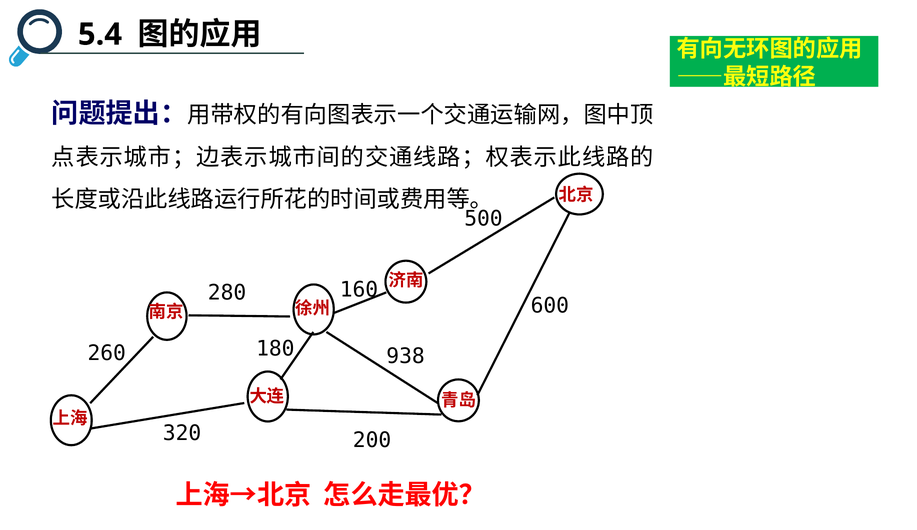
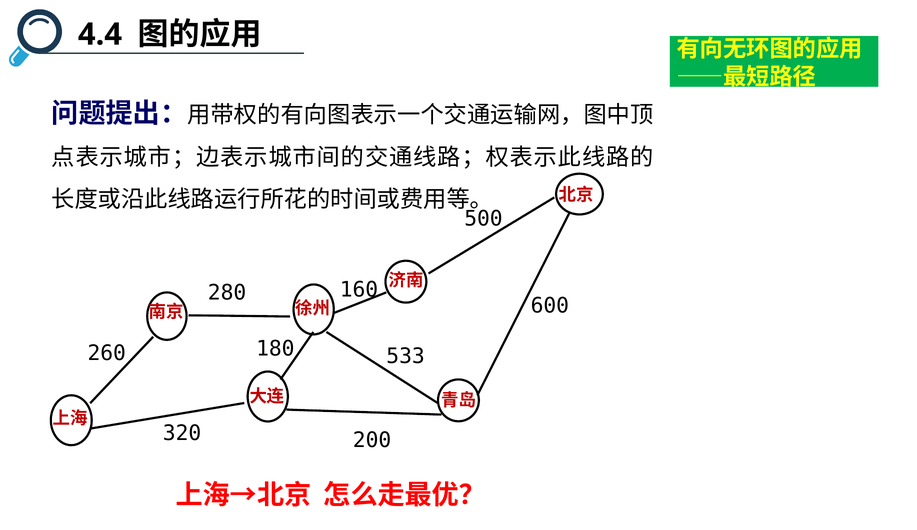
5.4: 5.4 -> 4.4
938: 938 -> 533
